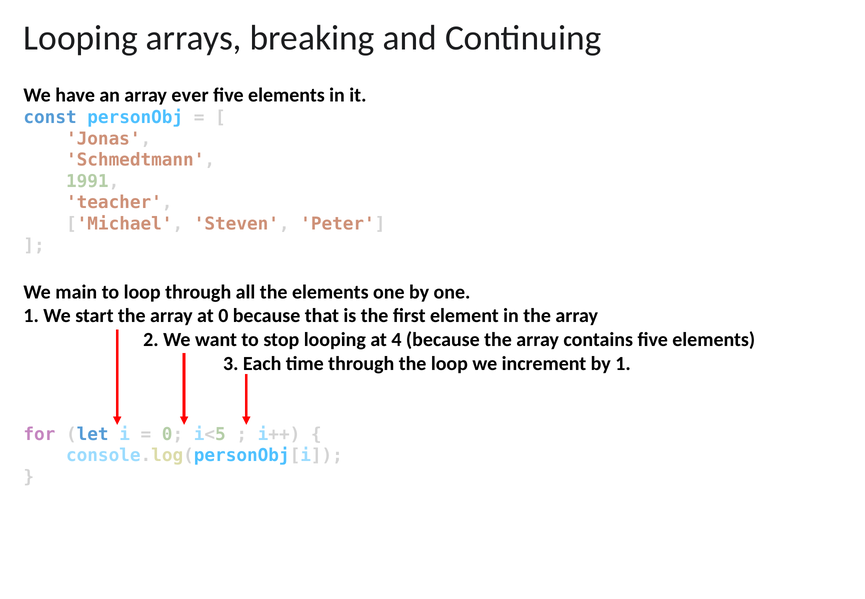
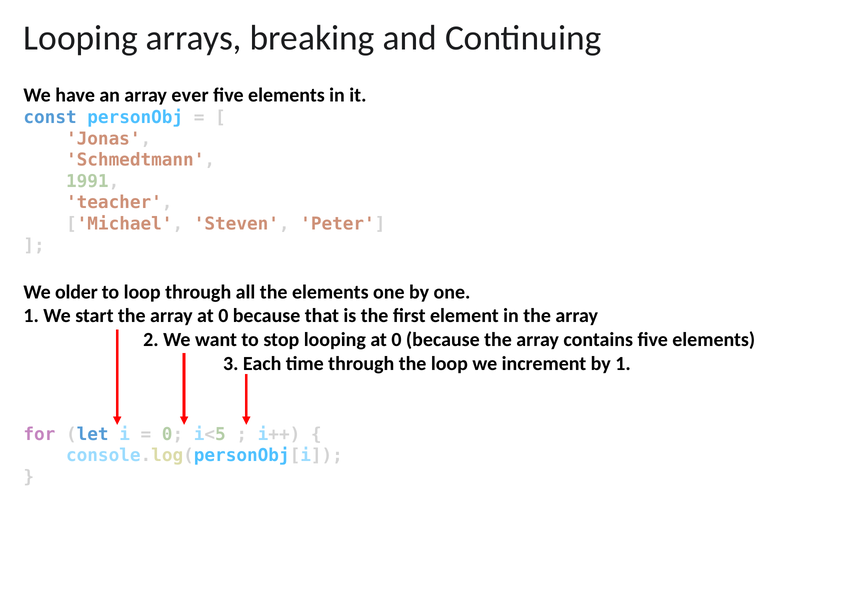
main: main -> older
looping at 4: 4 -> 0
